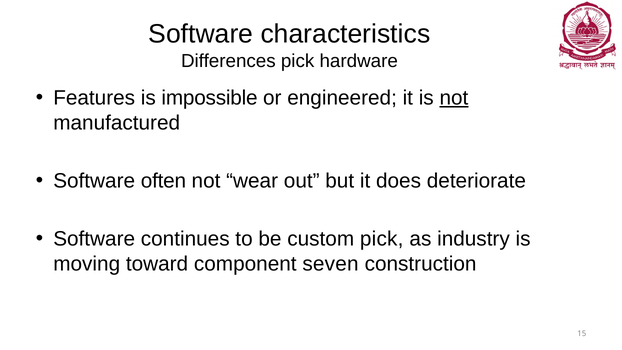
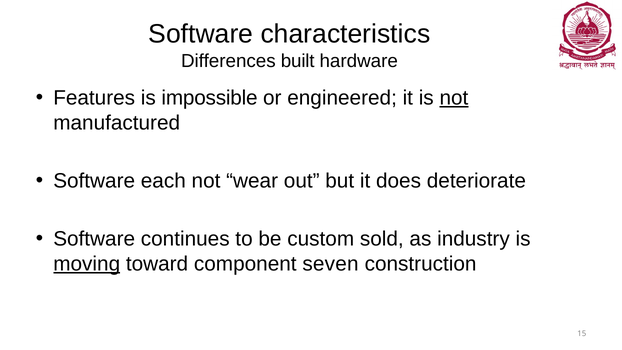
Differences pick: pick -> built
often: often -> each
custom pick: pick -> sold
moving underline: none -> present
